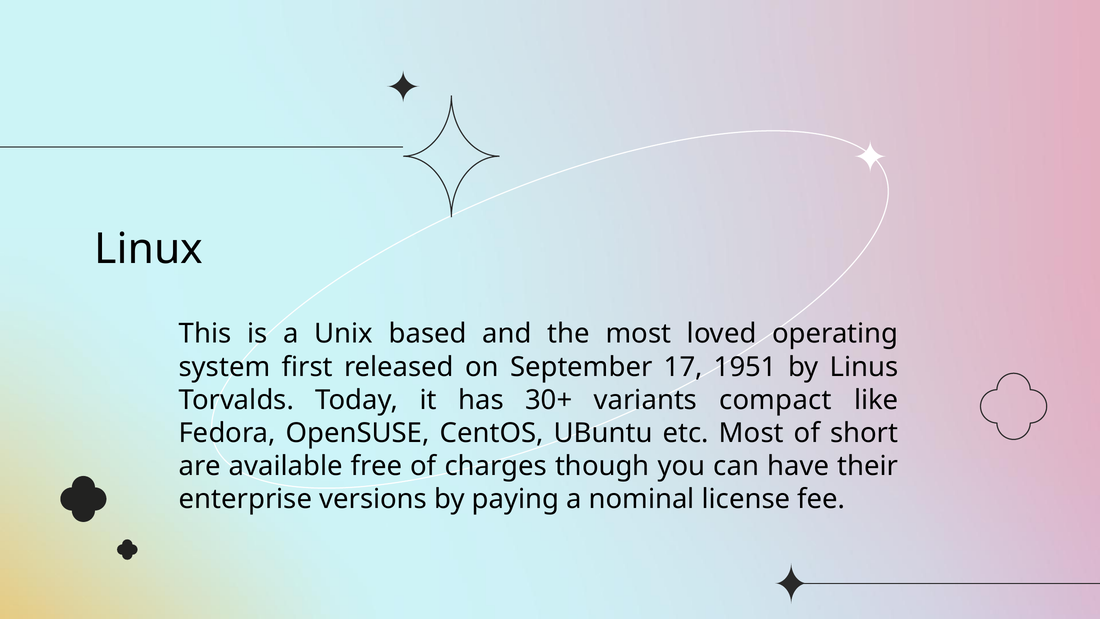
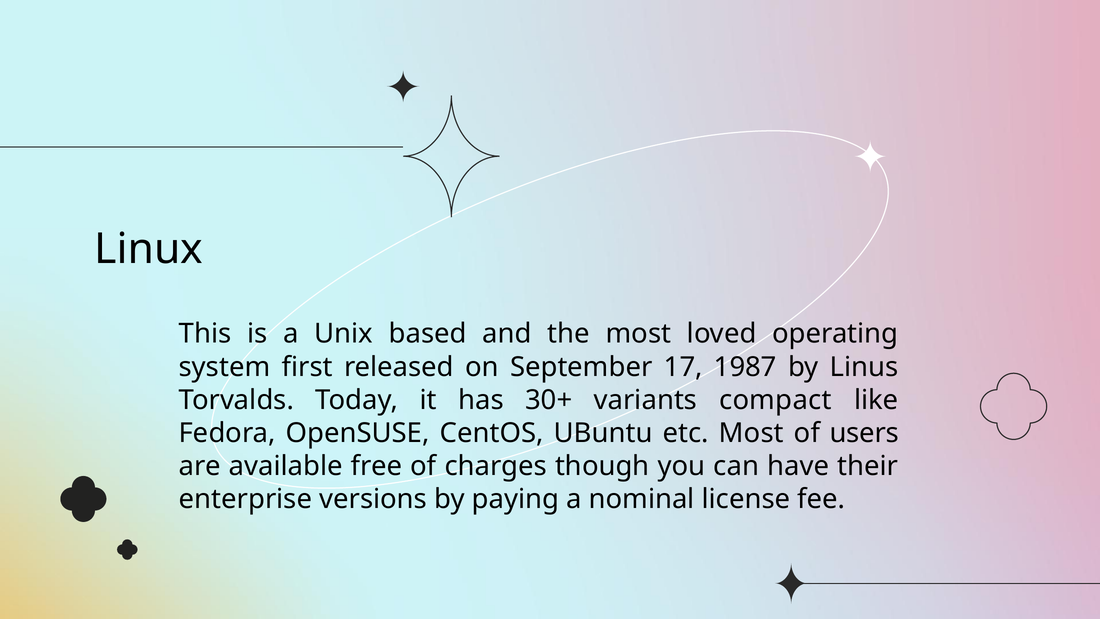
1951: 1951 -> 1987
short: short -> users
